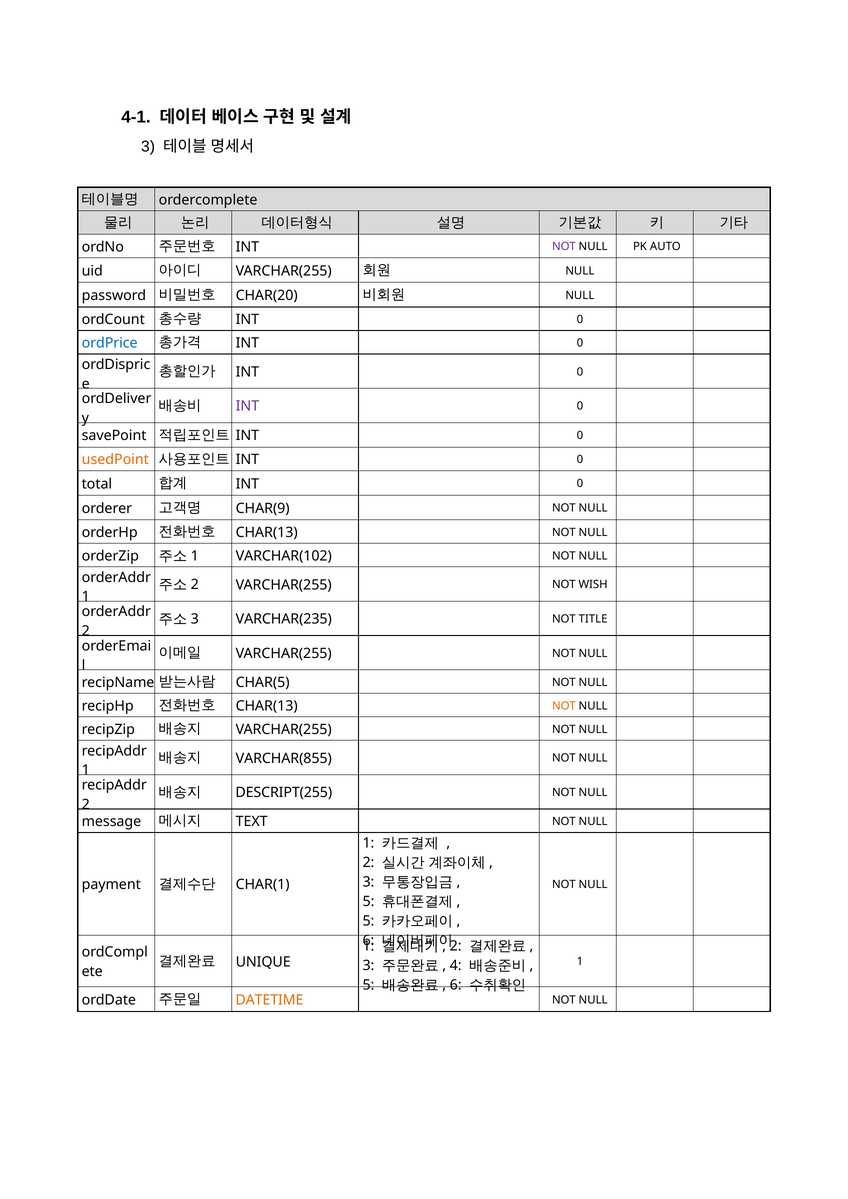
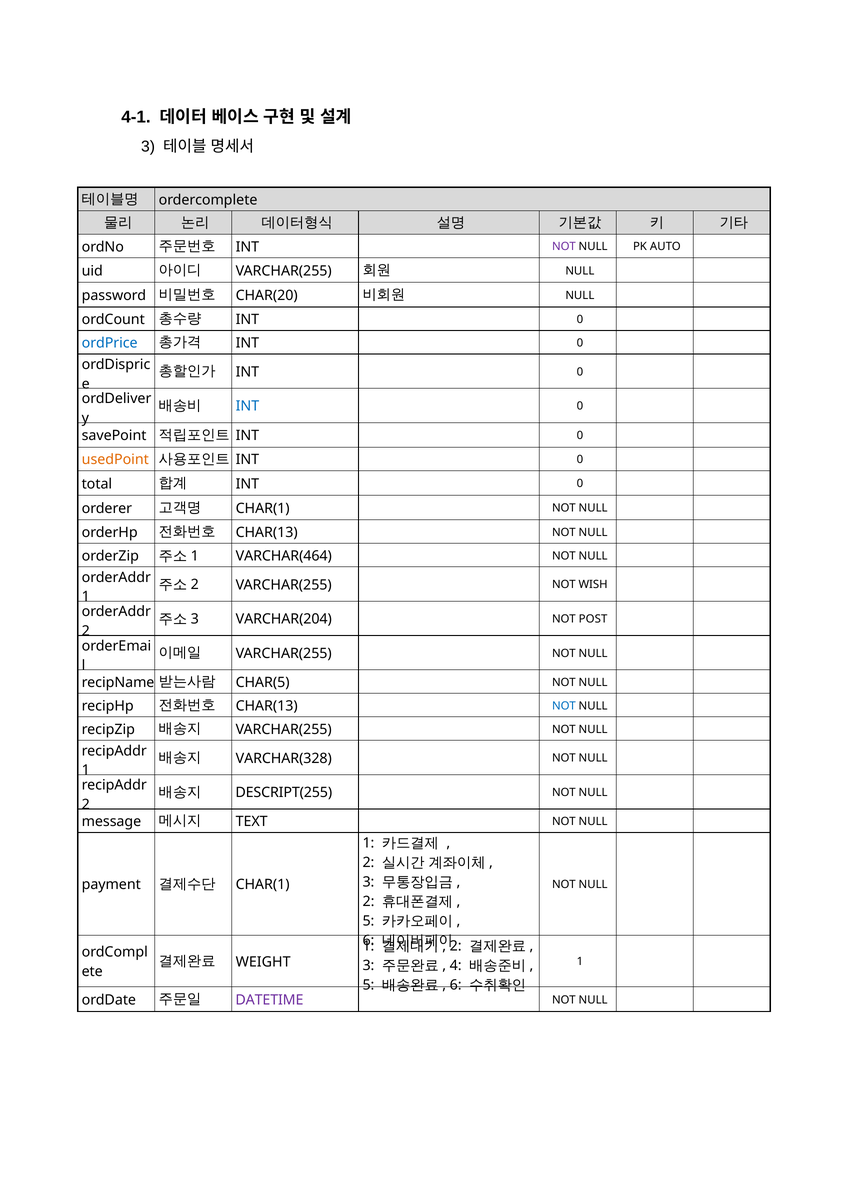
INT at (247, 406) colour: purple -> blue
CHAR(9 at (263, 508): CHAR(9 -> CHAR(1
VARCHAR(102: VARCHAR(102 -> VARCHAR(464
VARCHAR(235: VARCHAR(235 -> VARCHAR(204
TITLE: TITLE -> POST
NOT at (564, 706) colour: orange -> blue
VARCHAR(855: VARCHAR(855 -> VARCHAR(328
5 at (369, 901): 5 -> 2
UNIQUE: UNIQUE -> WEIGHT
DATETIME colour: orange -> purple
